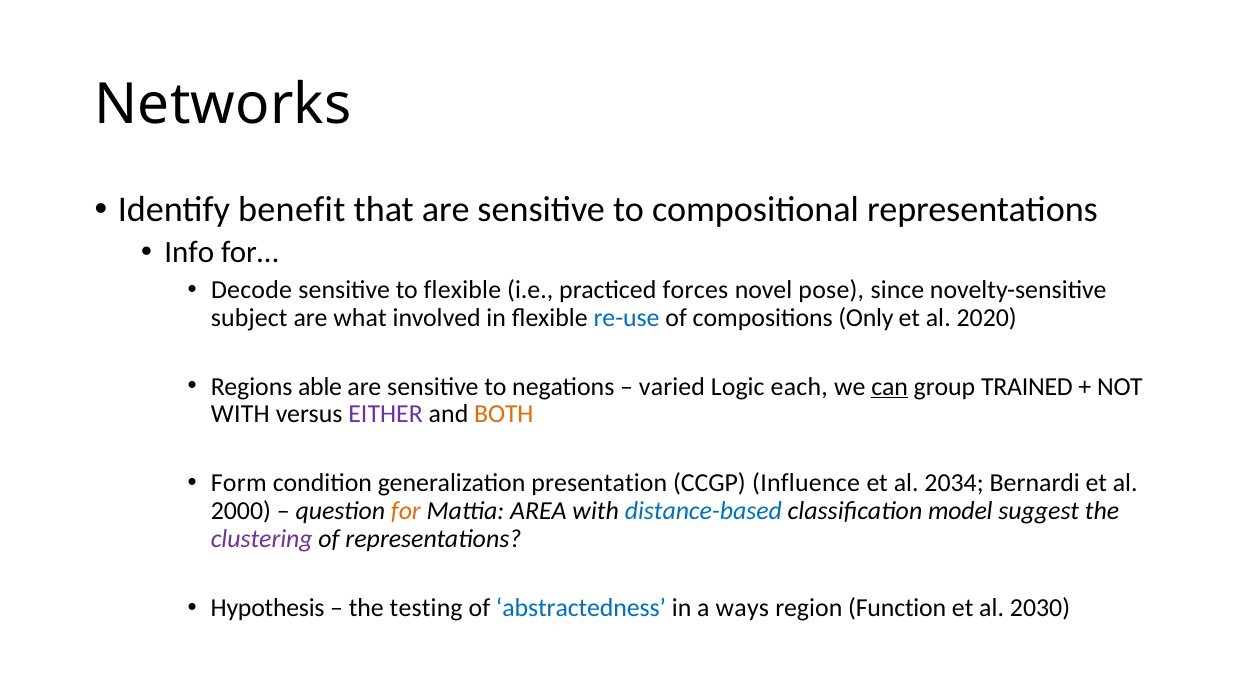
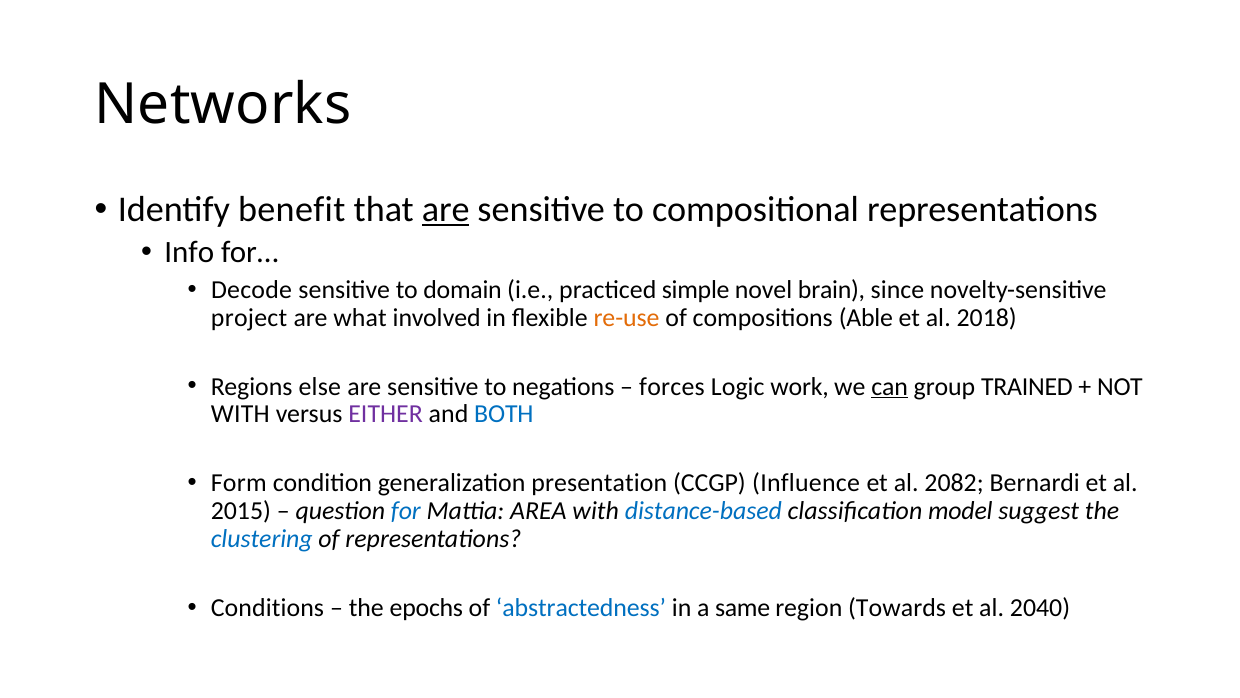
are at (446, 210) underline: none -> present
to flexible: flexible -> domain
forces: forces -> simple
pose: pose -> brain
subject: subject -> project
re-use colour: blue -> orange
Only: Only -> Able
2020: 2020 -> 2018
able: able -> else
varied: varied -> forces
each: each -> work
BOTH colour: orange -> blue
2034: 2034 -> 2082
2000: 2000 -> 2015
for colour: orange -> blue
clustering colour: purple -> blue
Hypothesis: Hypothesis -> Conditions
testing: testing -> epochs
ways: ways -> same
Function: Function -> Towards
2030: 2030 -> 2040
